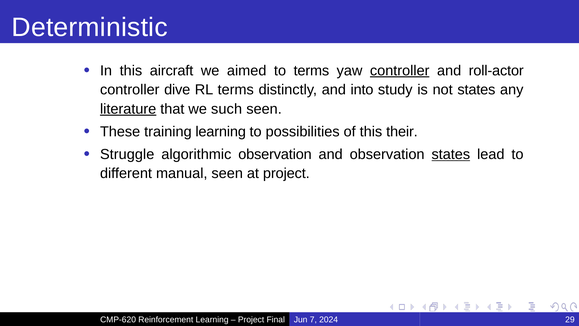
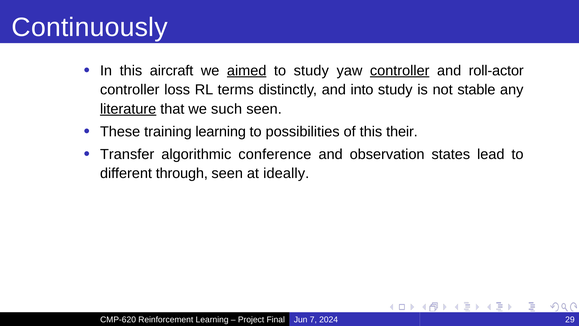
Deterministic: Deterministic -> Continuously
aimed underline: none -> present
to terms: terms -> study
dive: dive -> loss
not states: states -> stable
Struggle: Struggle -> Transfer
algorithmic observation: observation -> conference
states at (451, 154) underline: present -> none
manual: manual -> through
at project: project -> ideally
